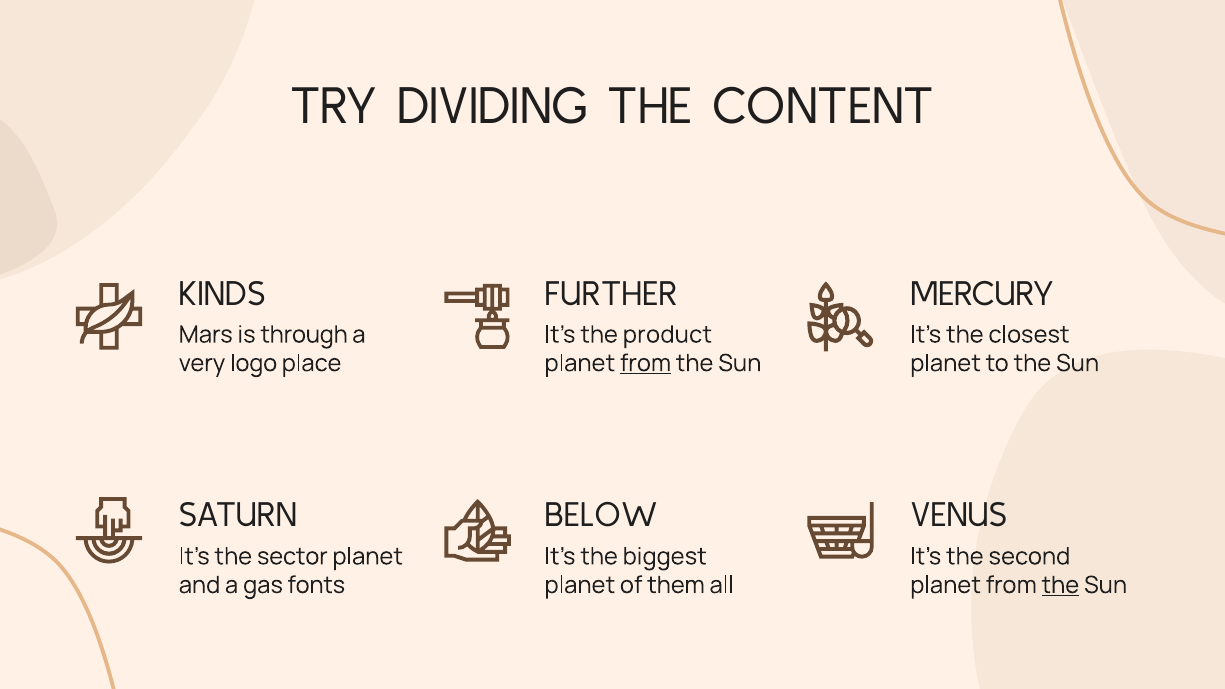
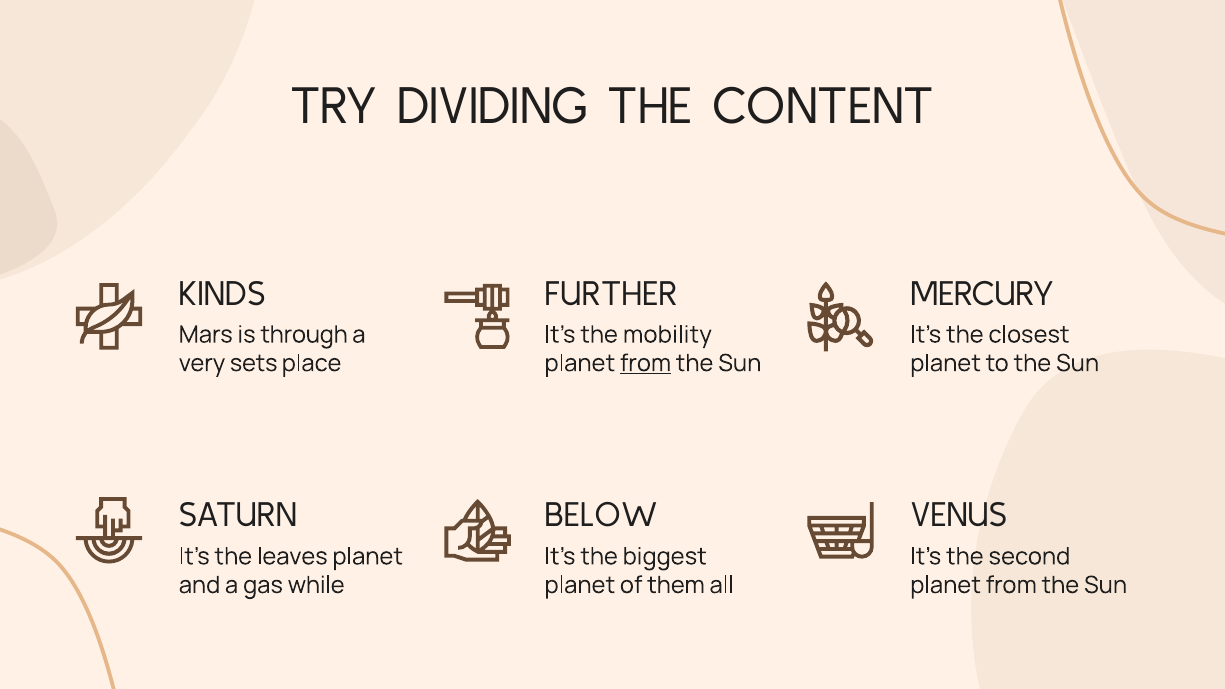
product: product -> mobility
logo: logo -> sets
sector: sector -> leaves
fonts: fonts -> while
the at (1060, 585) underline: present -> none
